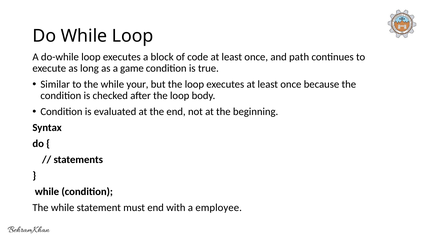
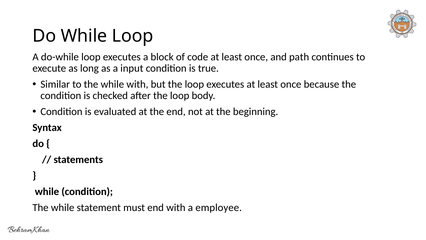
game: game -> input
while your: your -> with
